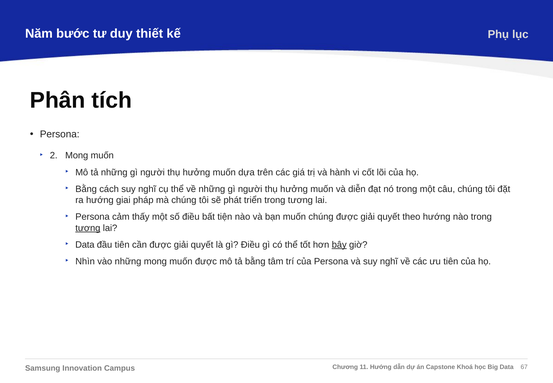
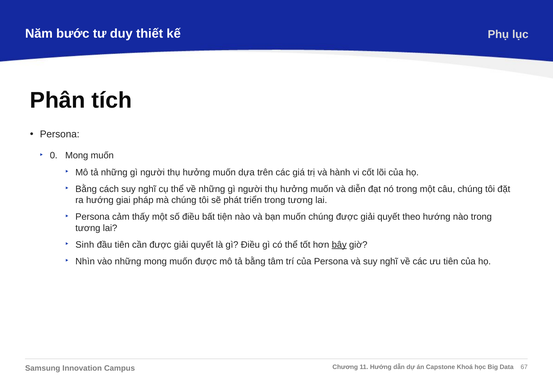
2: 2 -> 0
tương at (88, 228) underline: present -> none
Data at (85, 245): Data -> Sinh
